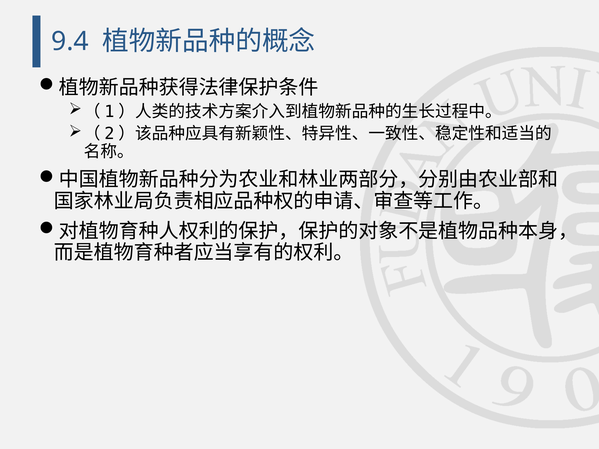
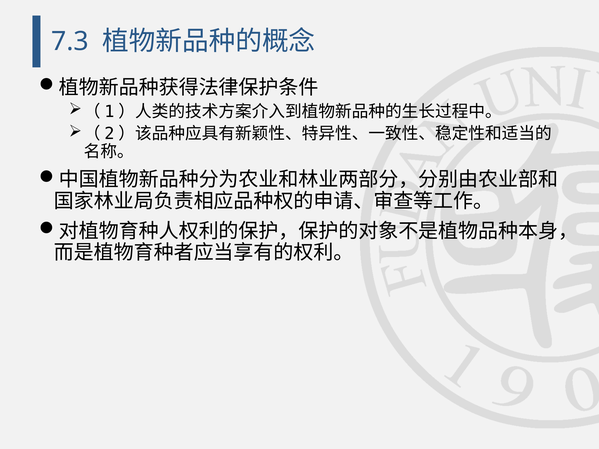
9.4: 9.4 -> 7.3
